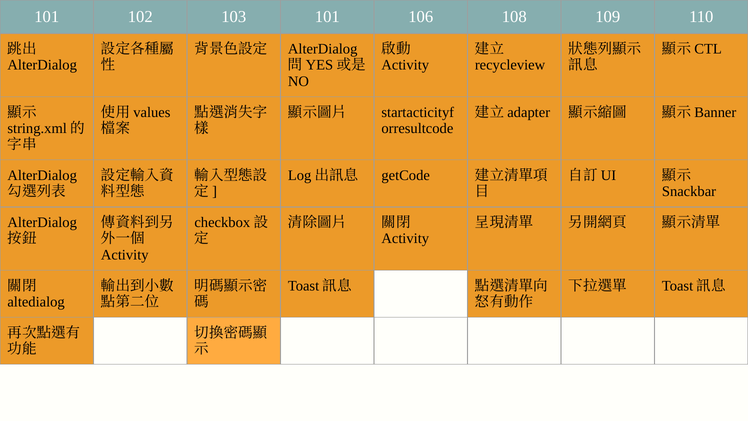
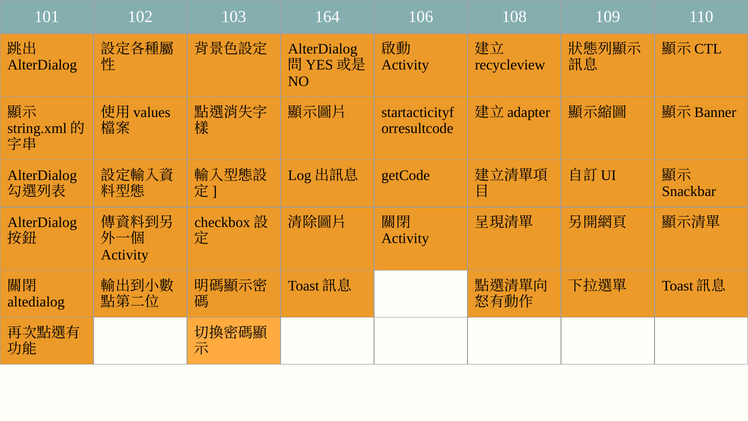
103 101: 101 -> 164
